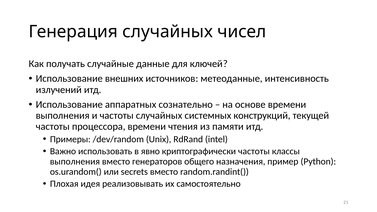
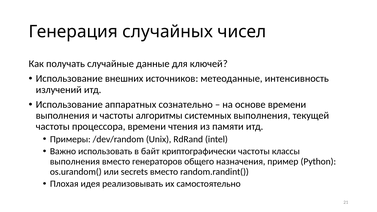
частоты случайных: случайных -> алгоритмы
системных конструкций: конструкций -> выполнения
явно: явно -> байт
